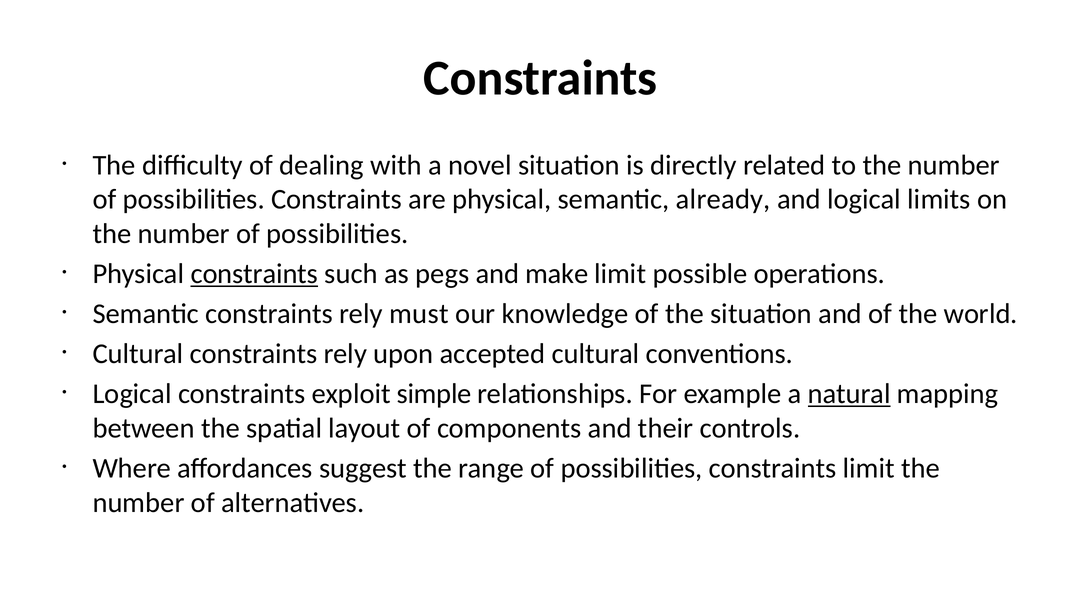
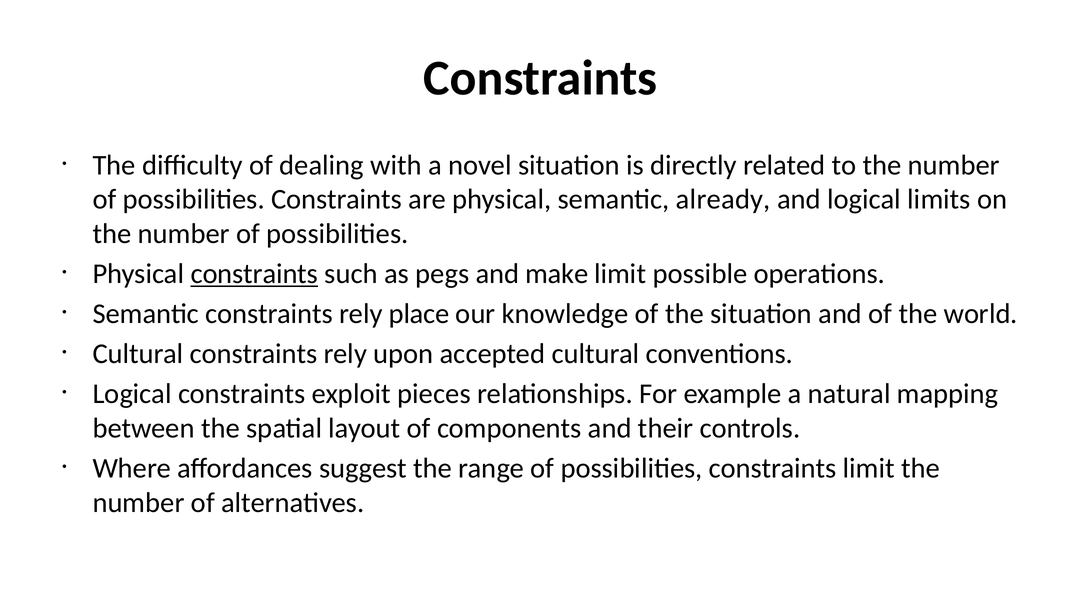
must: must -> place
simple: simple -> pieces
natural underline: present -> none
